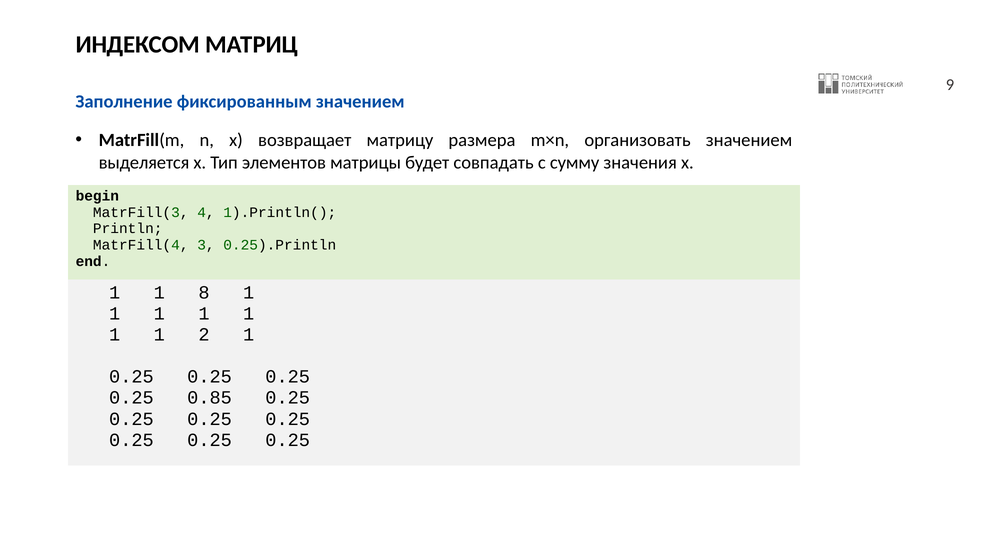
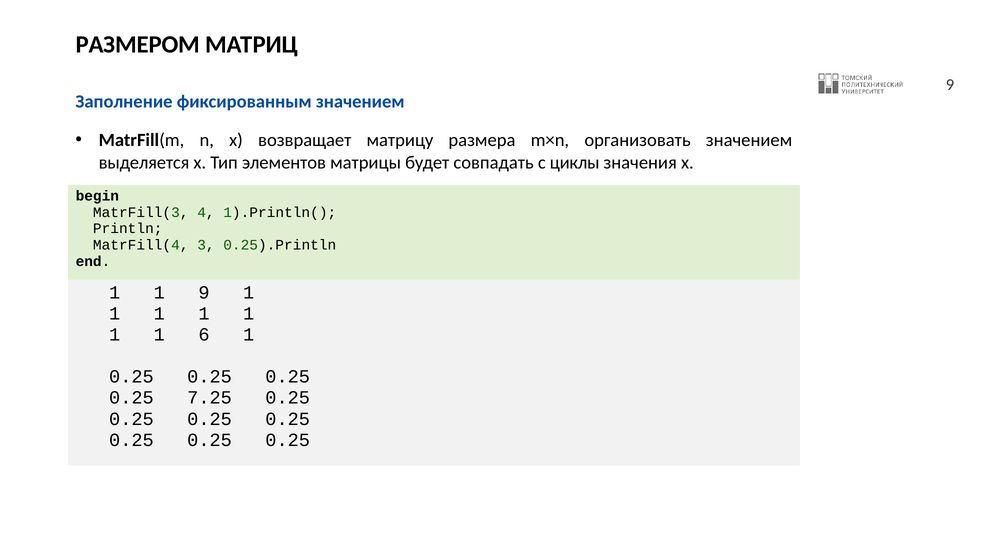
ИНДЕКСОМ: ИНДЕКСОМ -> РАЗМЕРОМ
сумму: сумму -> циклы
8: 8 -> 9
2: 2 -> 6
0.85: 0.85 -> 7.25
